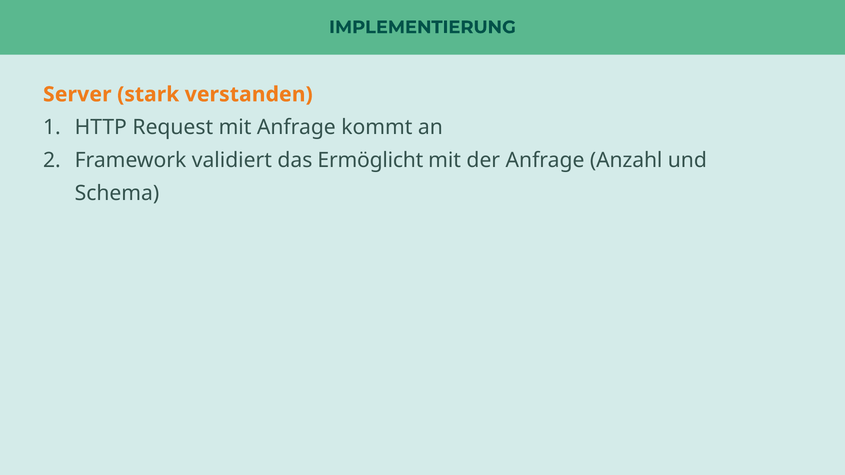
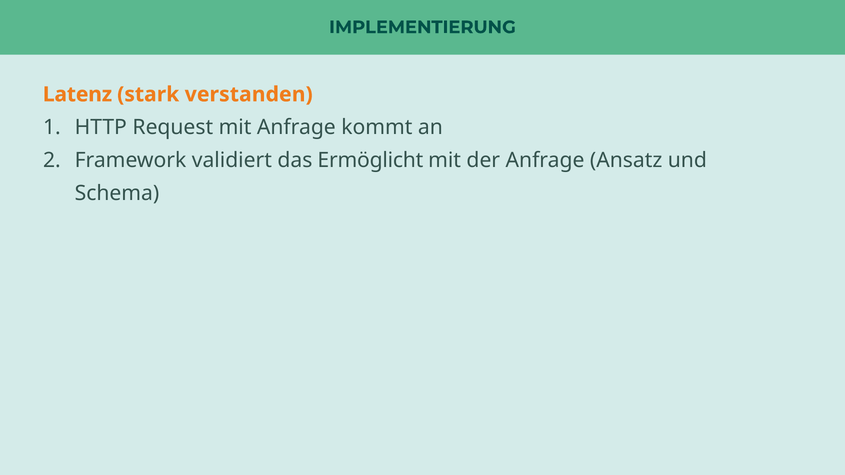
Server: Server -> Latenz
Anzahl: Anzahl -> Ansatz
